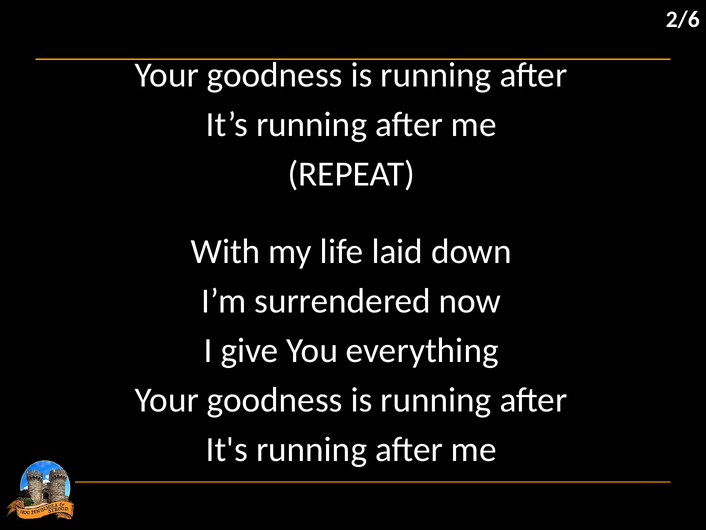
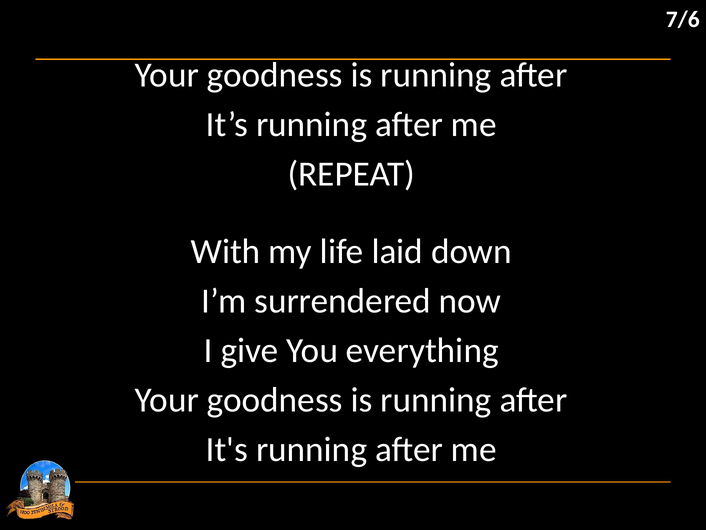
2/6: 2/6 -> 7/6
